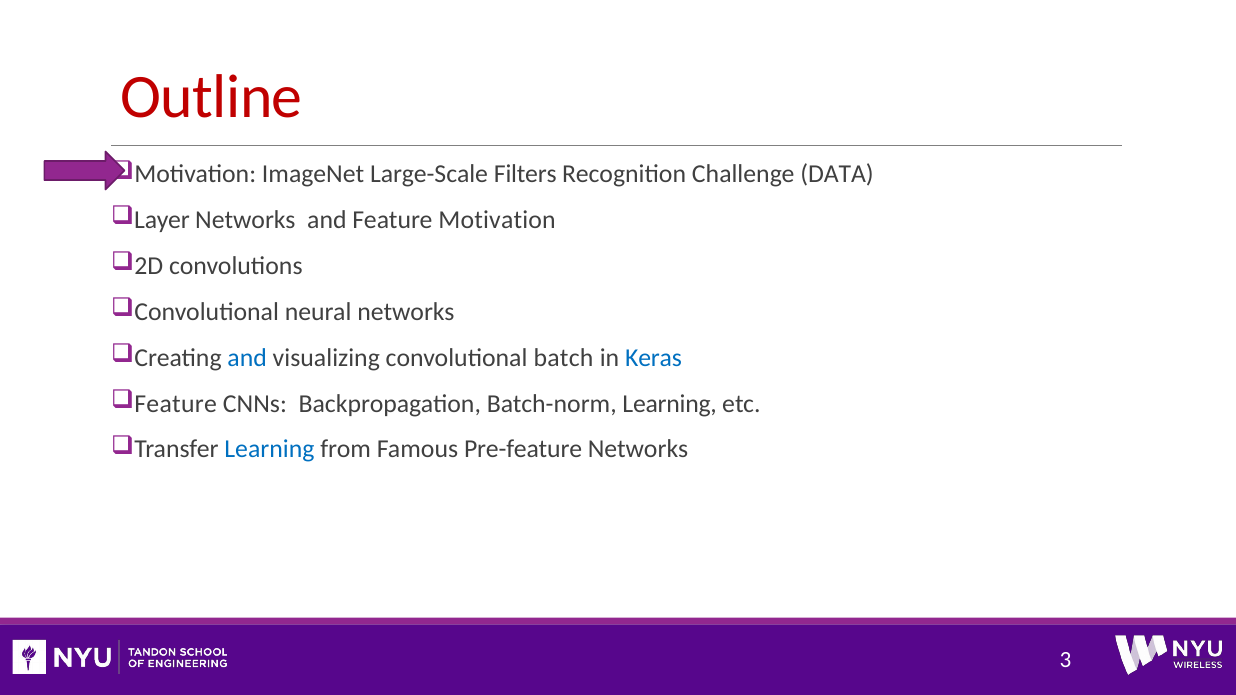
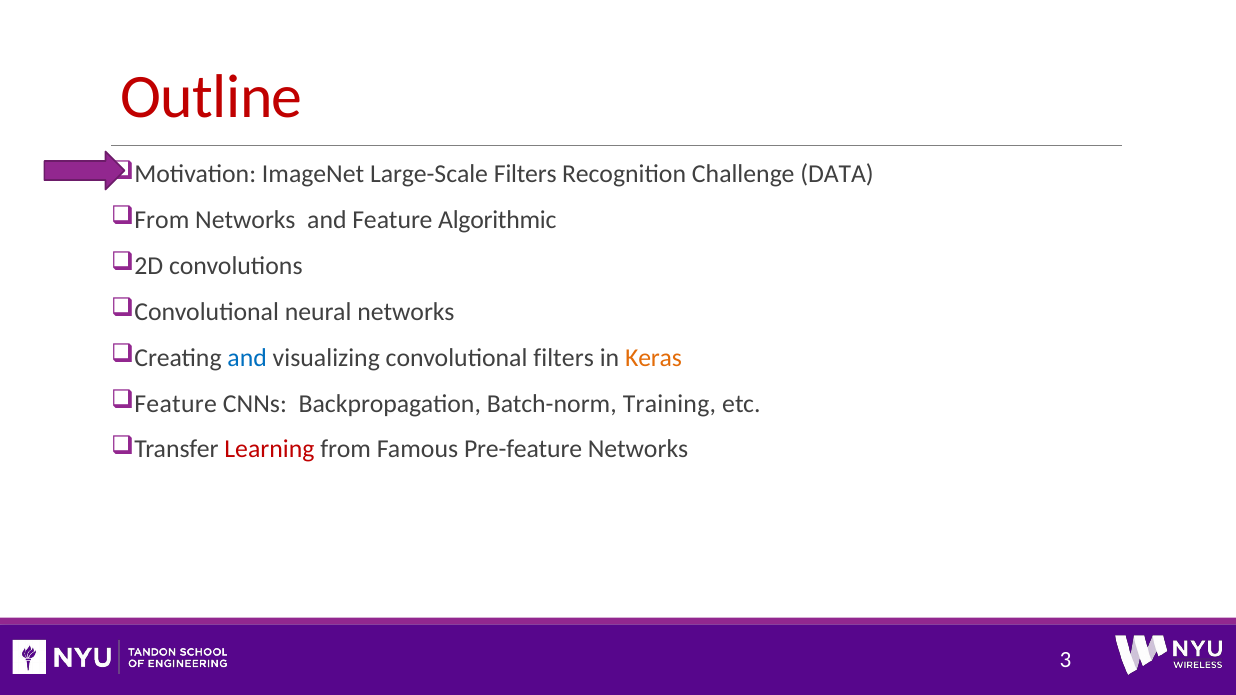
Layer at (162, 220): Layer -> From
Feature Motivation: Motivation -> Algorithmic
convolutional batch: batch -> filters
Keras colour: blue -> orange
Batch-norm Learning: Learning -> Training
Learning at (269, 449) colour: blue -> red
